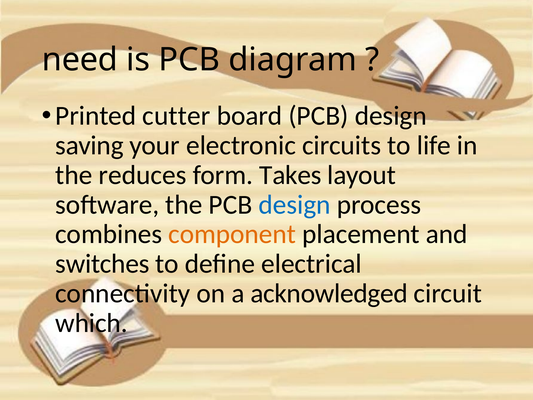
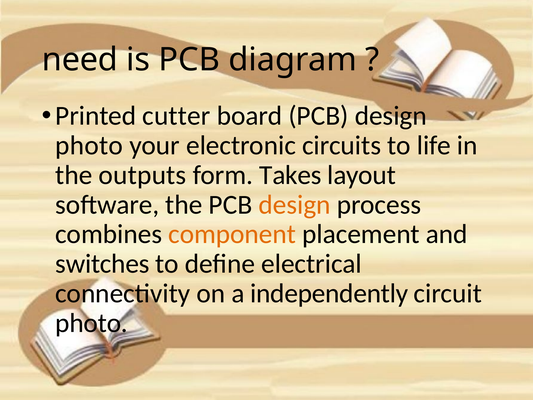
saving at (89, 145): saving -> photo
reduces: reduces -> outputs
design at (295, 205) colour: blue -> orange
acknowledged: acknowledged -> independently
which at (91, 323): which -> photo
